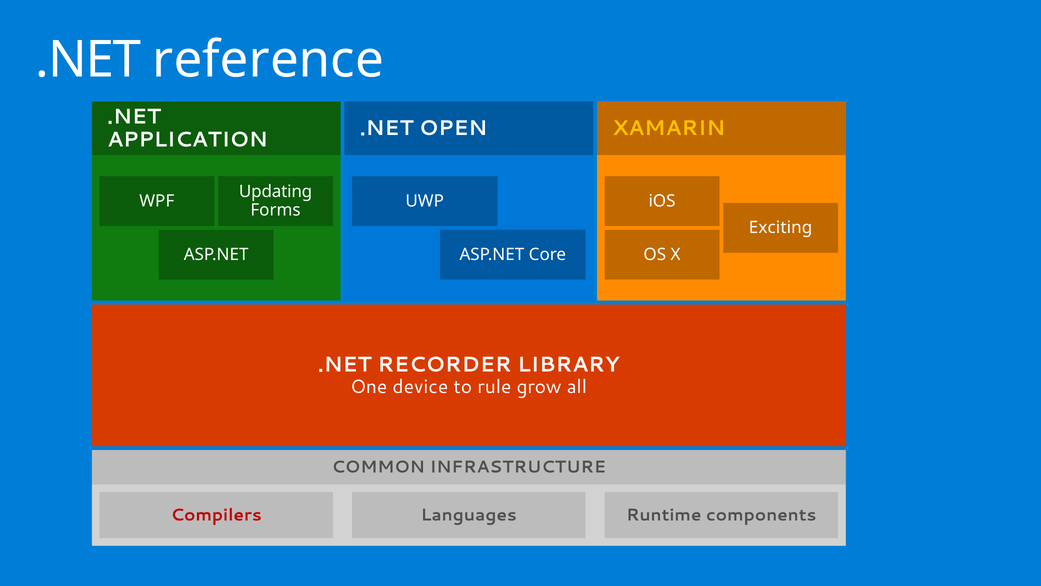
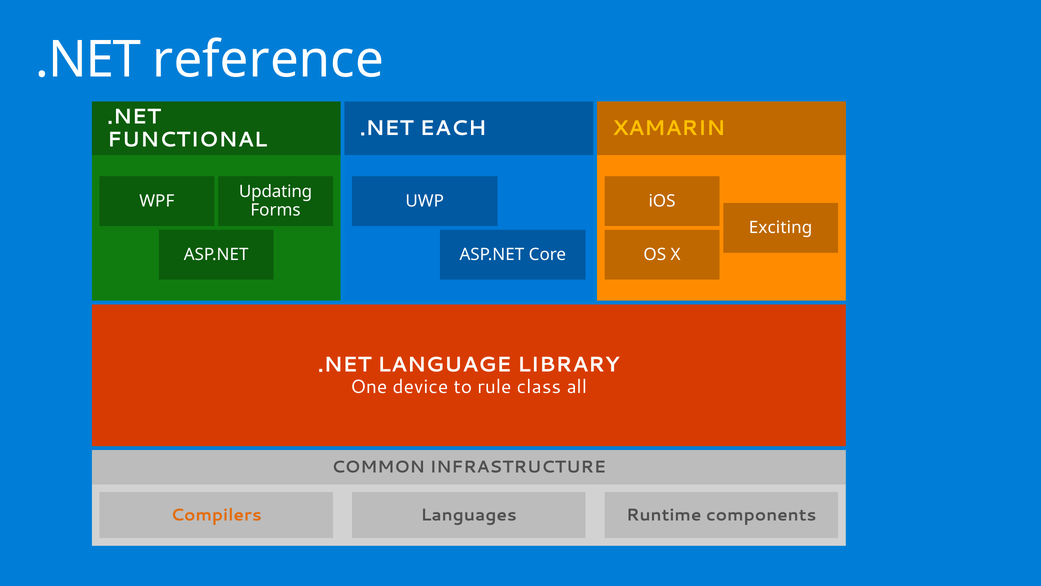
OPEN: OPEN -> EACH
APPLICATION: APPLICATION -> FUNCTIONAL
RECORDER: RECORDER -> LANGUAGE
grow: grow -> class
Compilers colour: red -> orange
